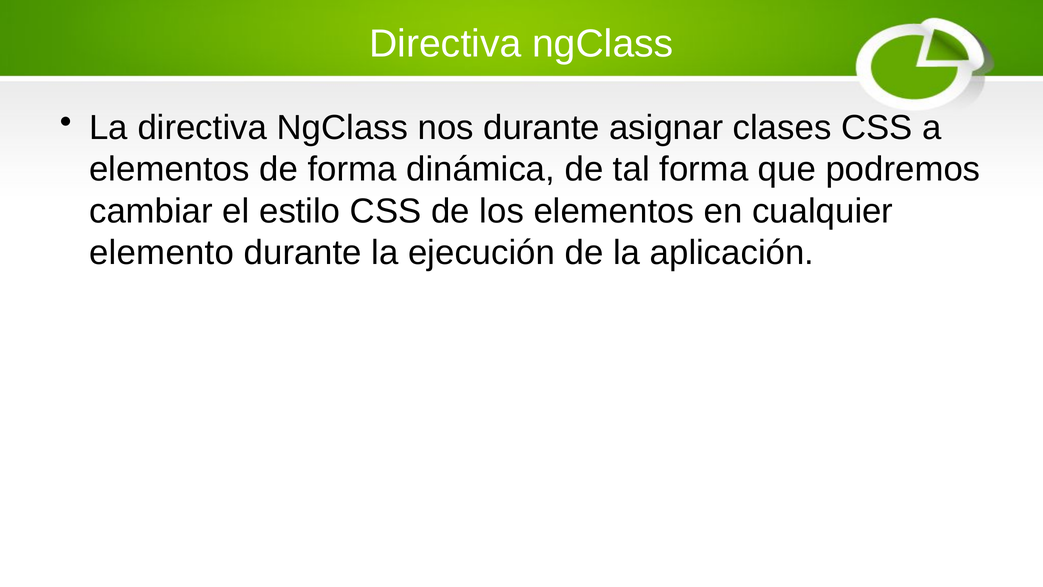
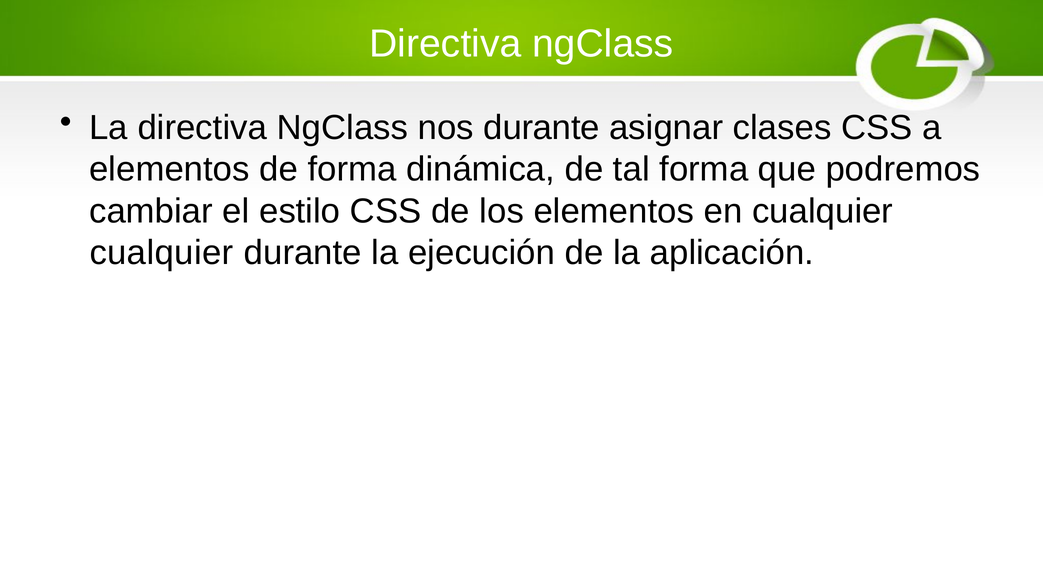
elemento at (162, 253): elemento -> cualquier
